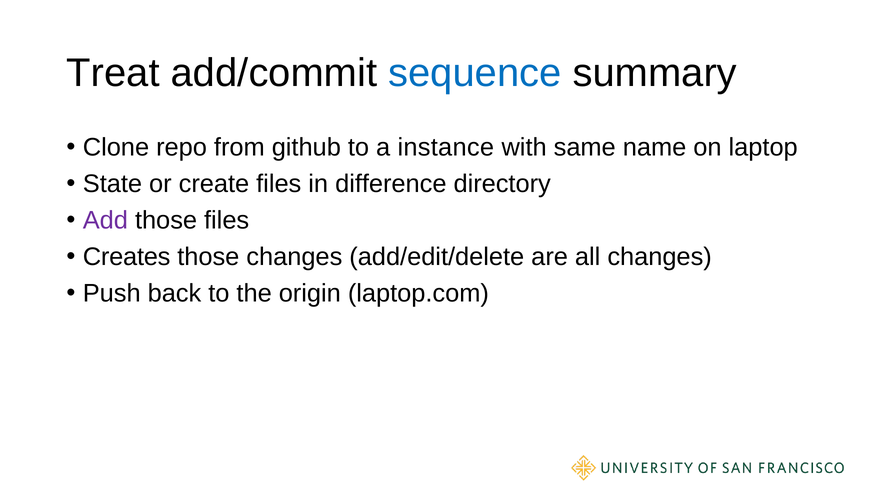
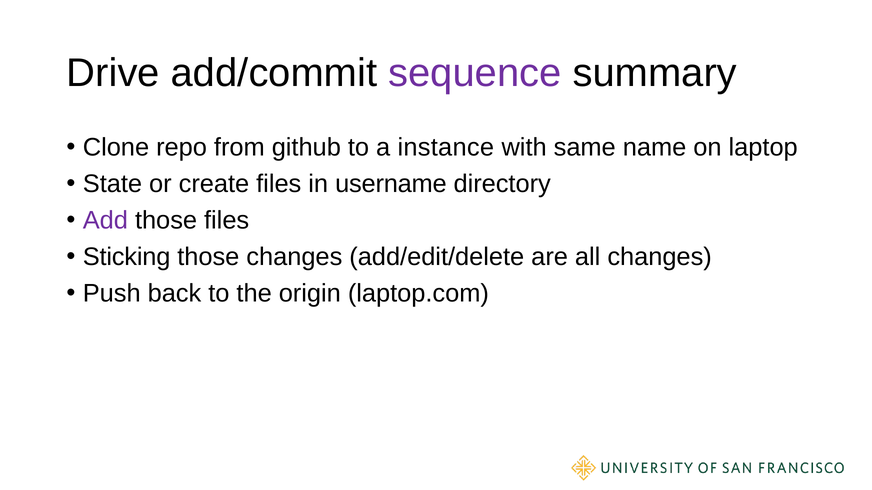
Treat: Treat -> Drive
sequence colour: blue -> purple
difference: difference -> username
Creates: Creates -> Sticking
